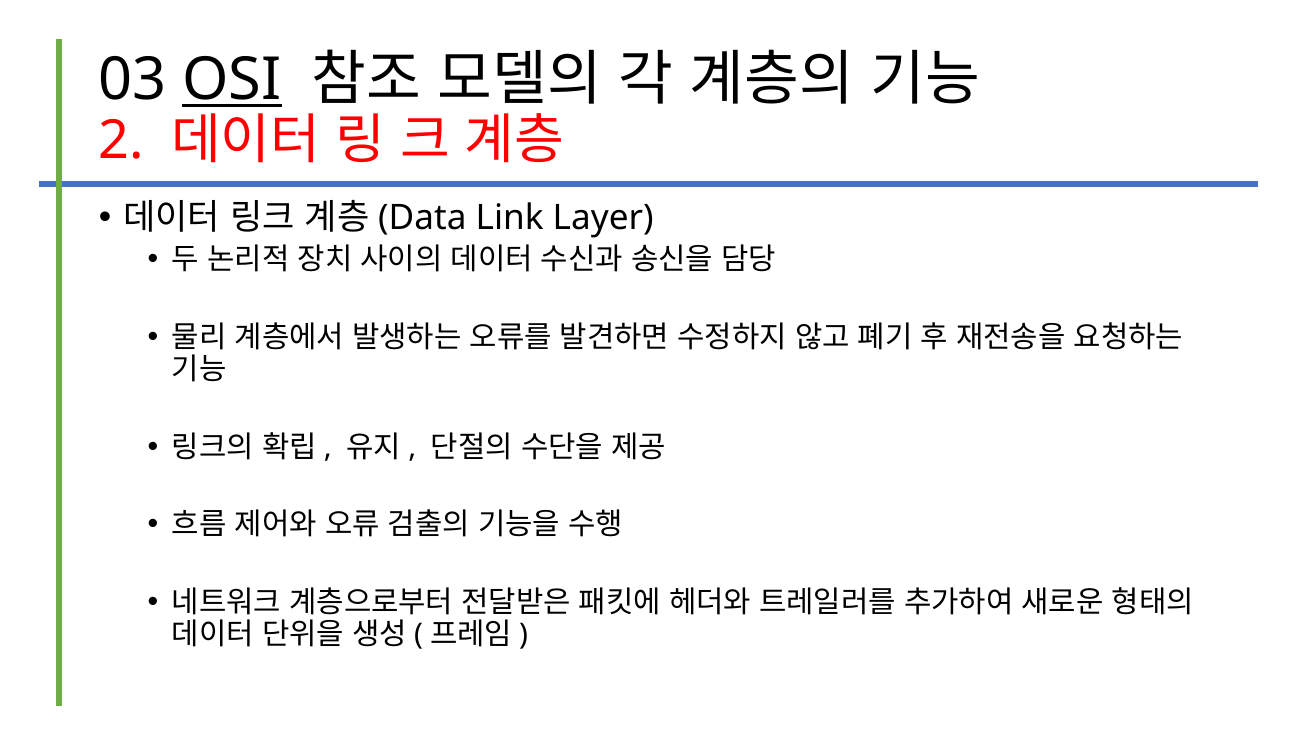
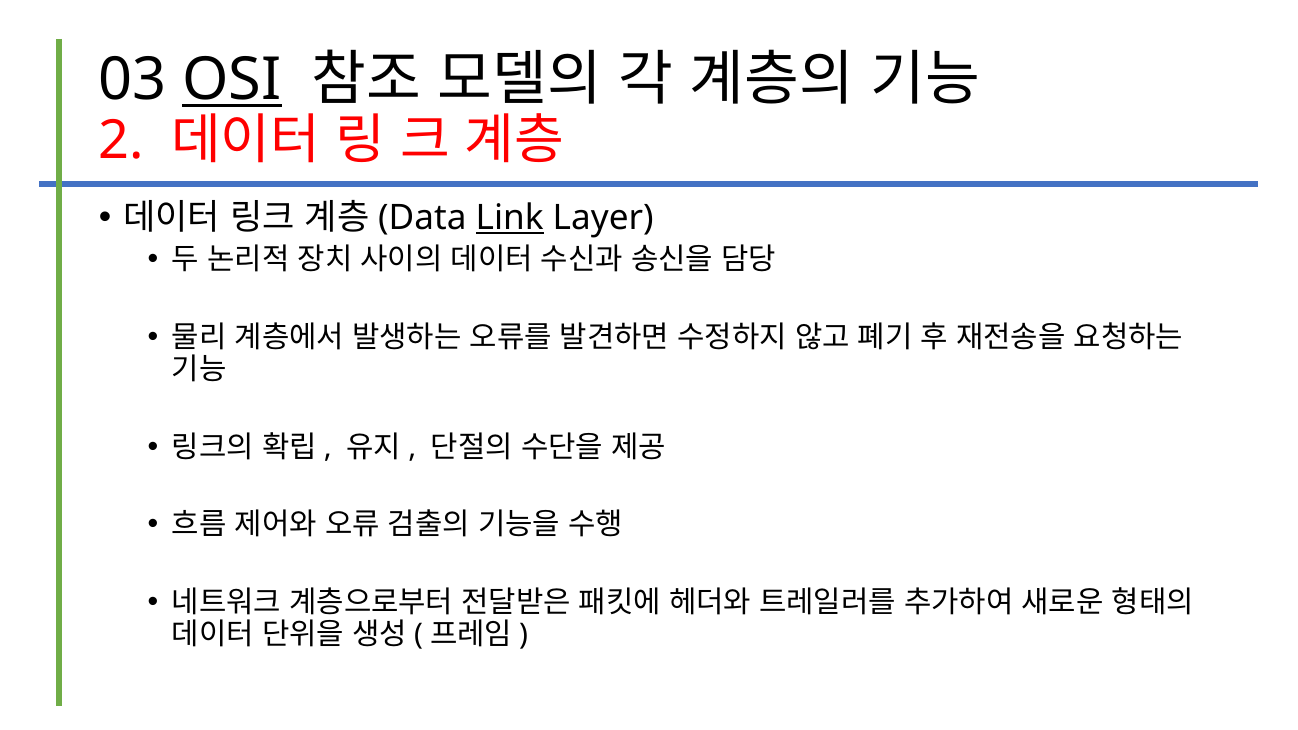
Link underline: none -> present
